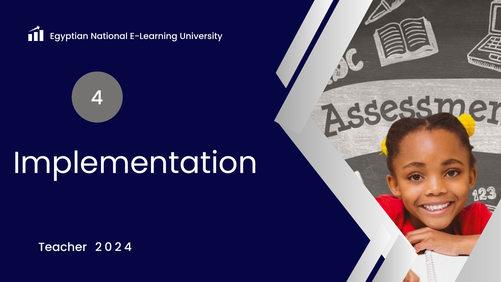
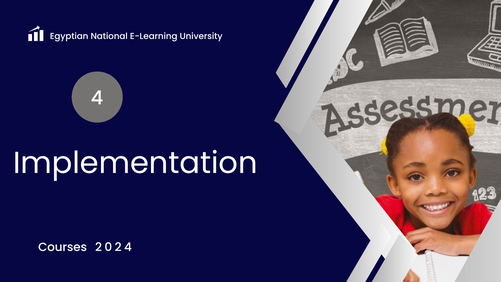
Teacher: Teacher -> Courses
